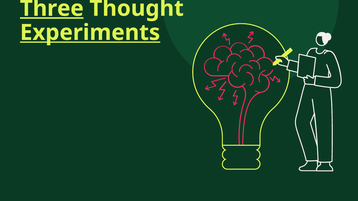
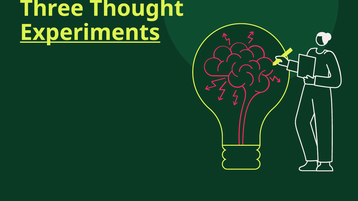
Three underline: present -> none
